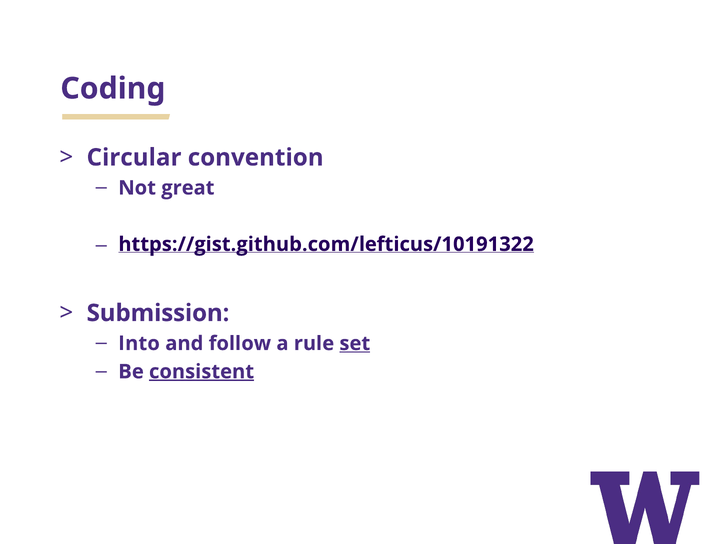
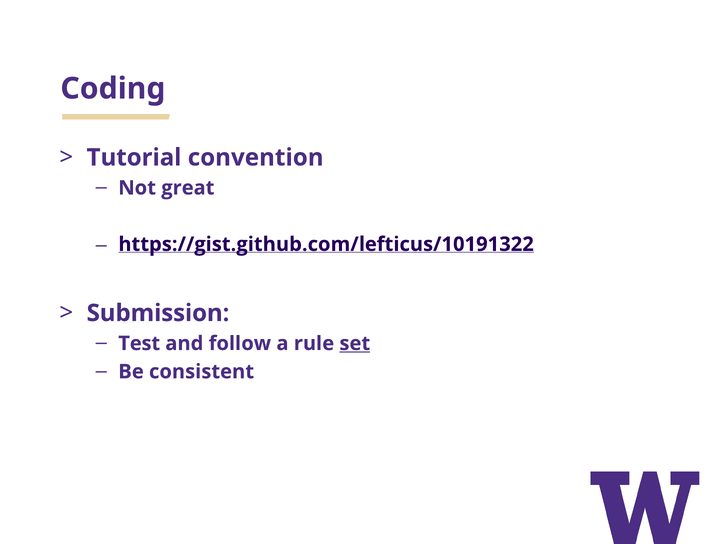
Circular: Circular -> Tutorial
Into: Into -> Test
consistent underline: present -> none
